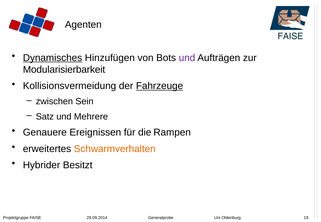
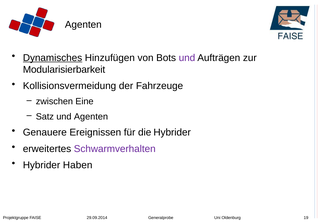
Fahrzeuge underline: present -> none
Sein: Sein -> Eine
und Mehrere: Mehrere -> Agenten
die Rampen: Rampen -> Hybrider
Schwarmverhalten colour: orange -> purple
Besitzt: Besitzt -> Haben
